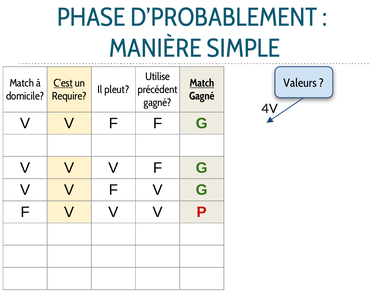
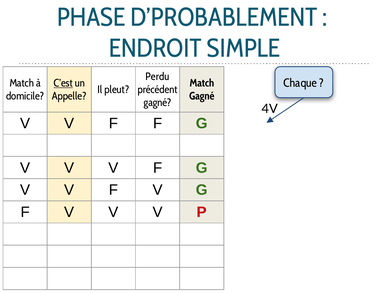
MANIÈRE: MANIÈRE -> ENDROIT
Utilise: Utilise -> Perdu
Valeurs: Valeurs -> Chaque
Match at (202, 83) underline: present -> none
Require: Require -> Appelle
